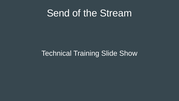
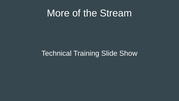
Send: Send -> More
